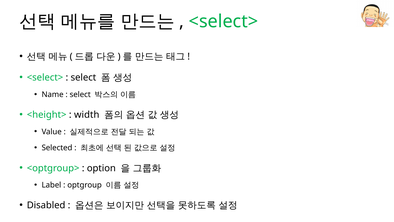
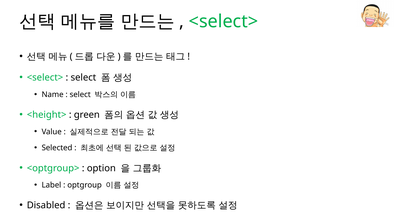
width: width -> green
